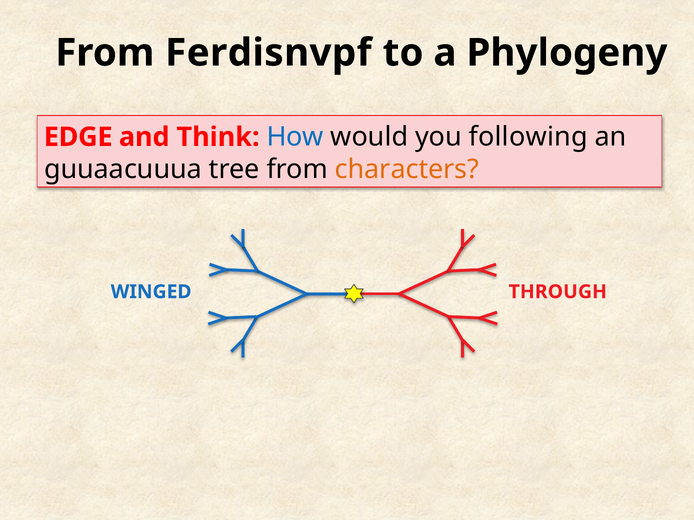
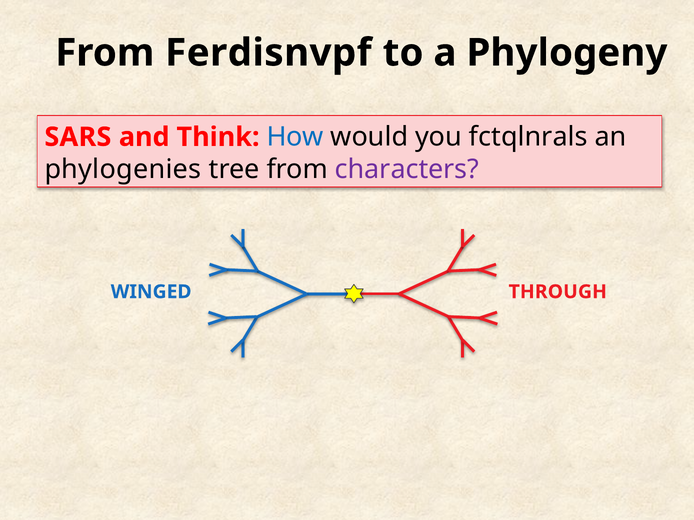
EDGE: EDGE -> SARS
following: following -> fctqlnrals
guuaacuuua: guuaacuuua -> phylogenies
characters colour: orange -> purple
